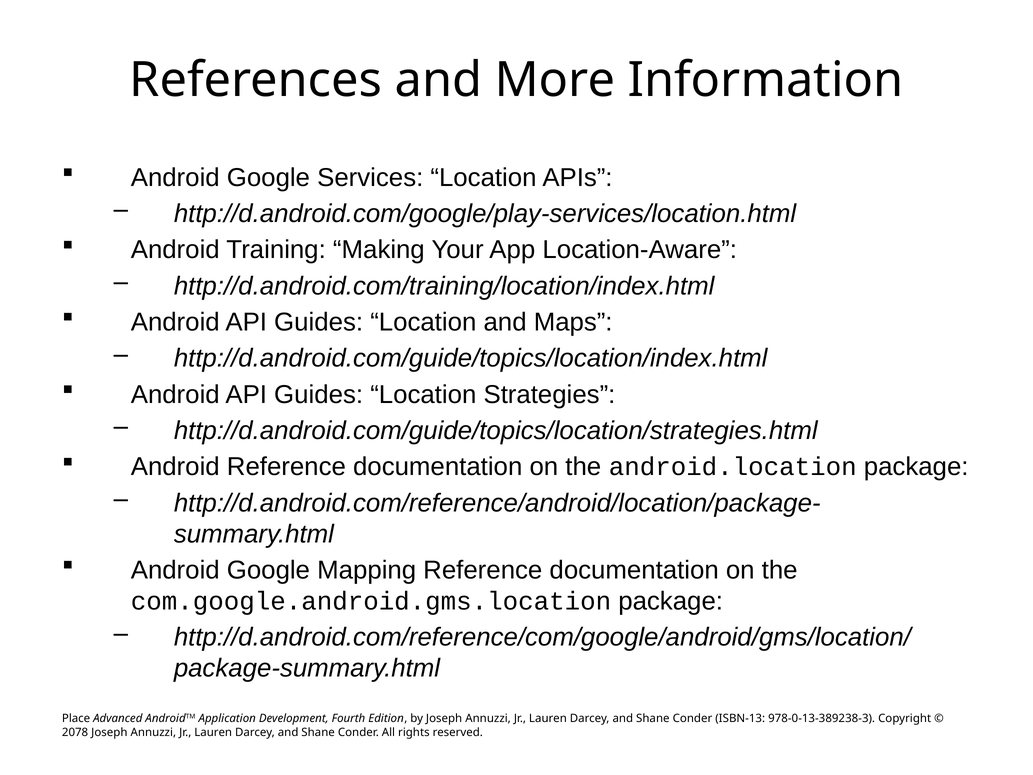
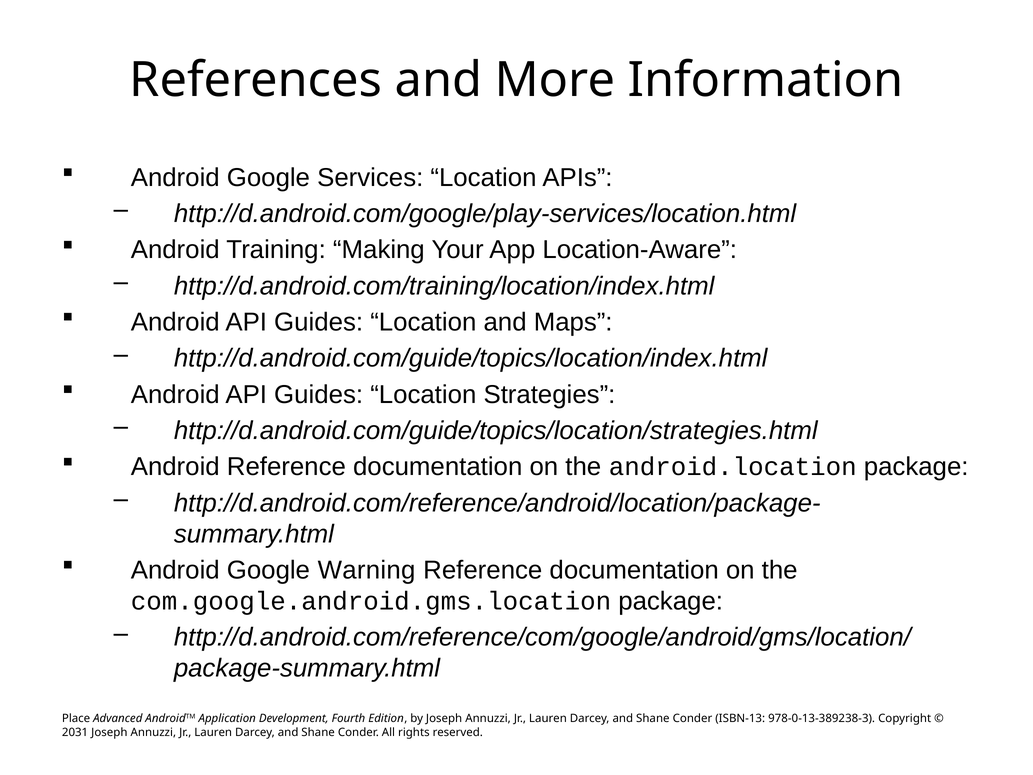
Mapping: Mapping -> Warning
2078: 2078 -> 2031
